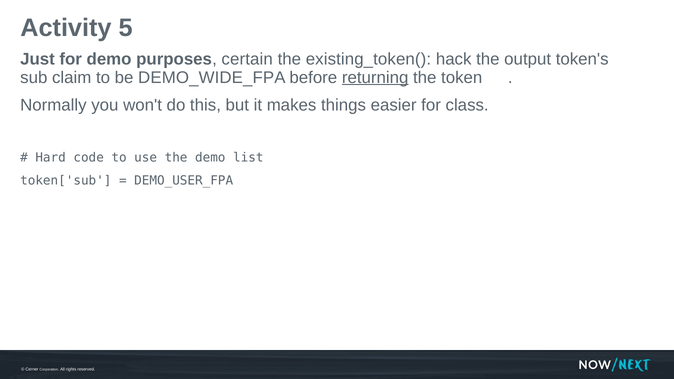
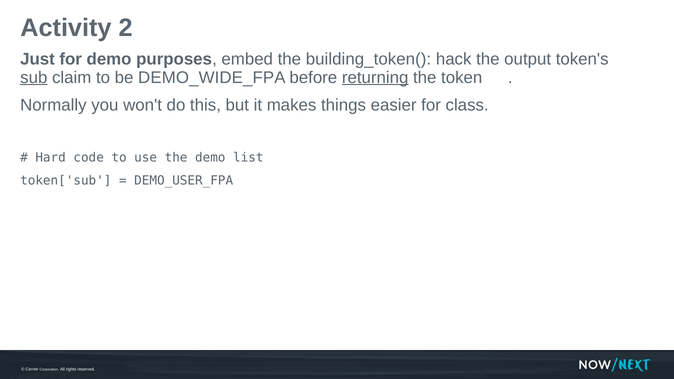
5: 5 -> 2
certain: certain -> embed
existing_token(: existing_token( -> building_token(
sub underline: none -> present
